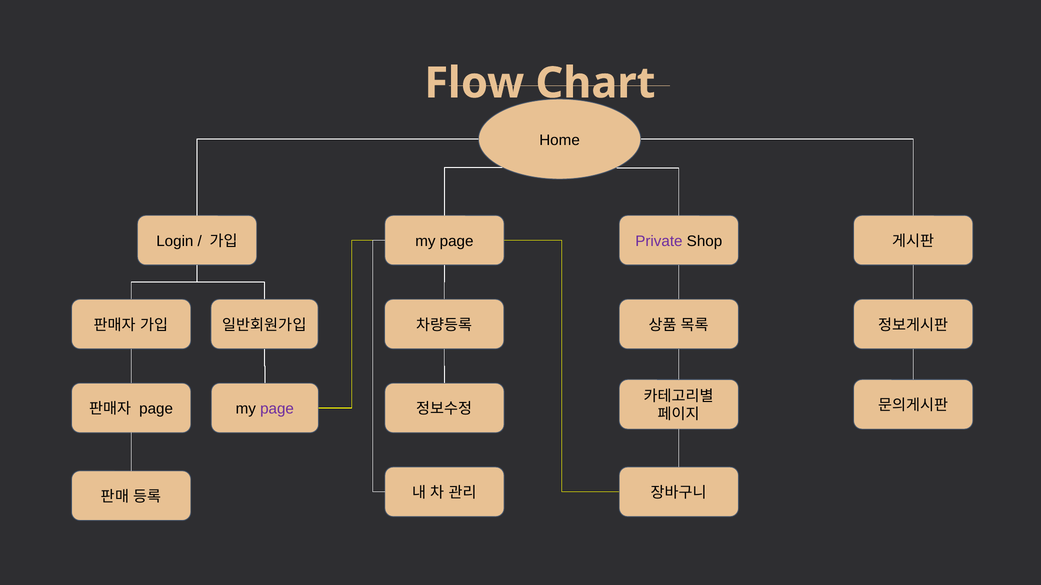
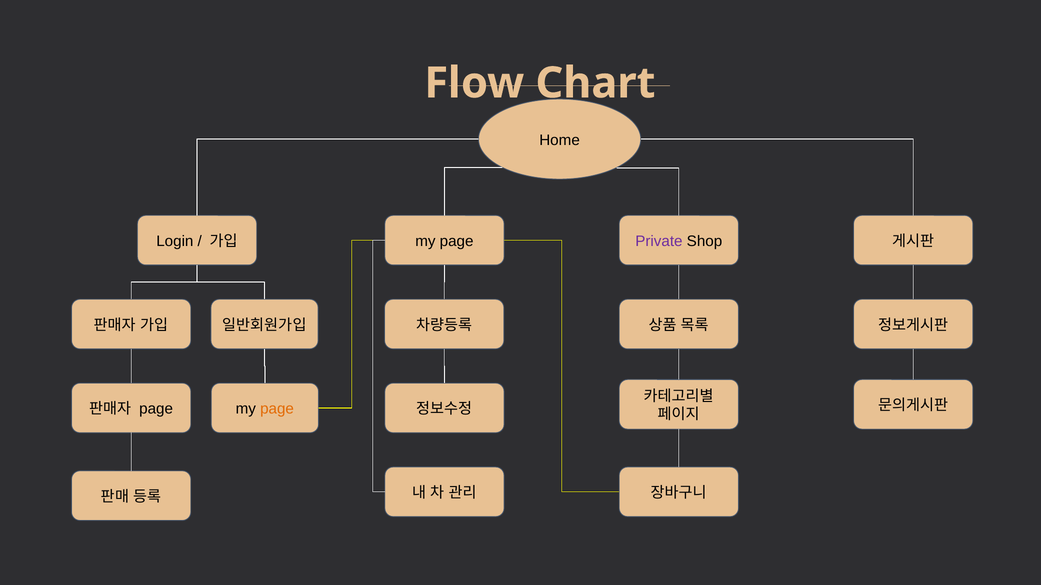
page at (277, 409) colour: purple -> orange
